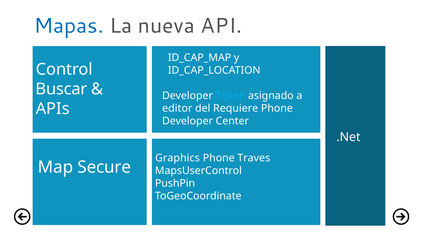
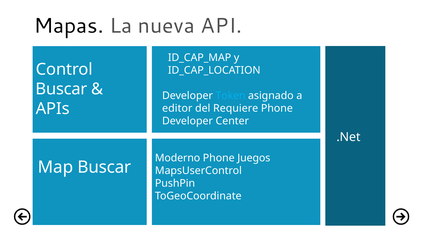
Mapas colour: blue -> black
Graphics: Graphics -> Moderno
Traves: Traves -> Juegos
Map Secure: Secure -> Buscar
